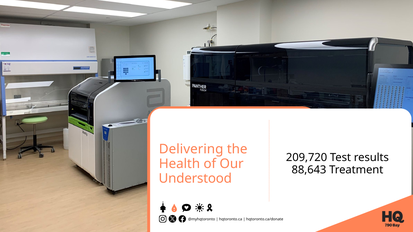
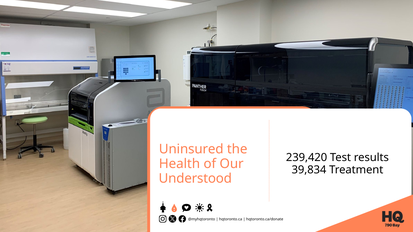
Delivering: Delivering -> Uninsured
209,720: 209,720 -> 239,420
88,643: 88,643 -> 39,834
